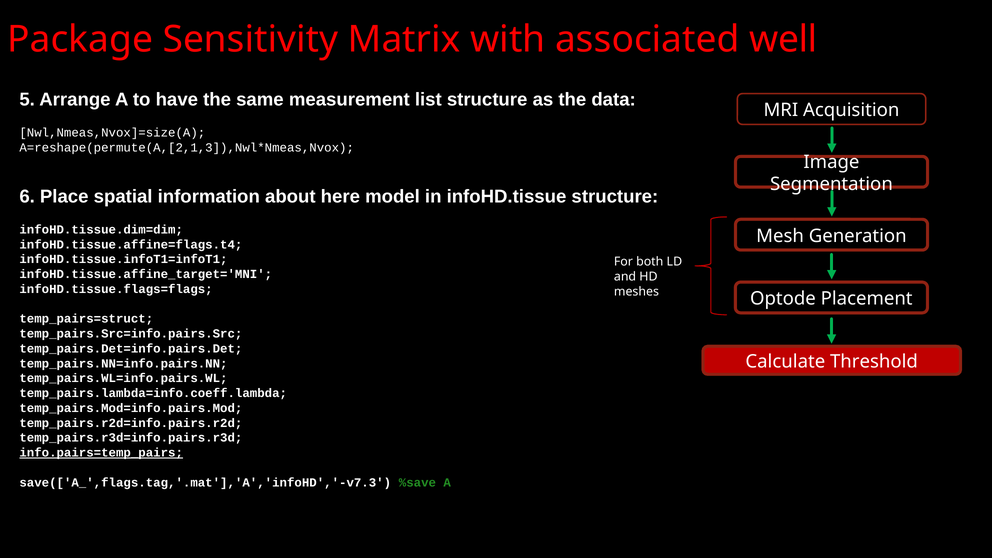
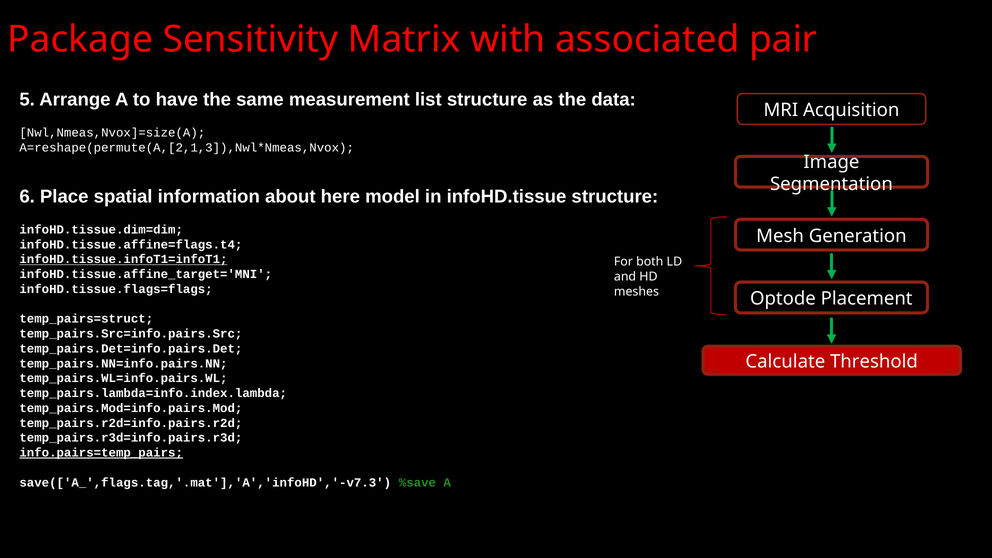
well: well -> pair
infoHD.tissue.infoT1=infoT1 underline: none -> present
temp_pairs.lambda=info.coeff.lambda: temp_pairs.lambda=info.coeff.lambda -> temp_pairs.lambda=info.index.lambda
